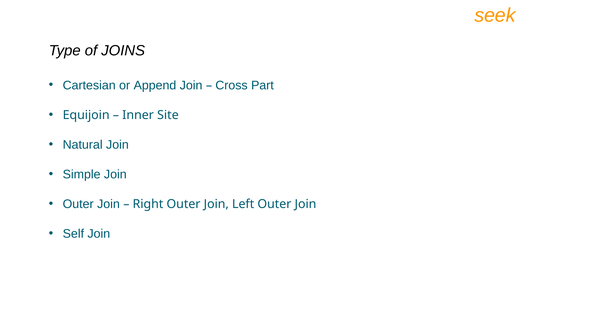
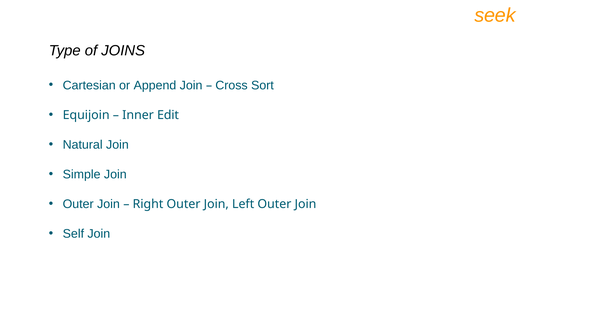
Part: Part -> Sort
Site: Site -> Edit
